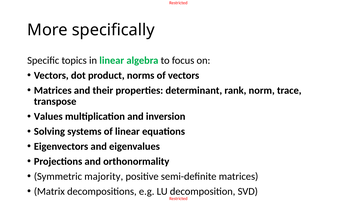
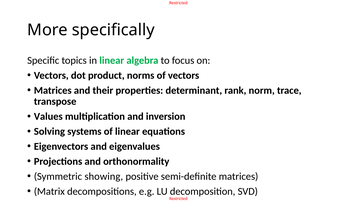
majority: majority -> showing
